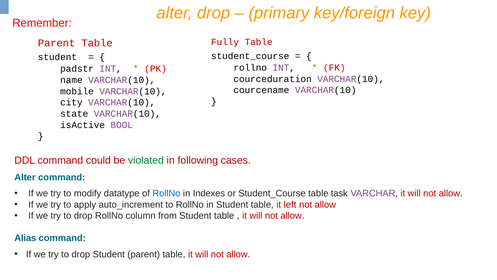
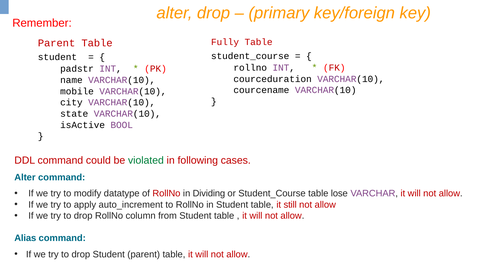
RollNo at (166, 193) colour: blue -> red
Indexes: Indexes -> Dividing
task: task -> lose
left: left -> still
